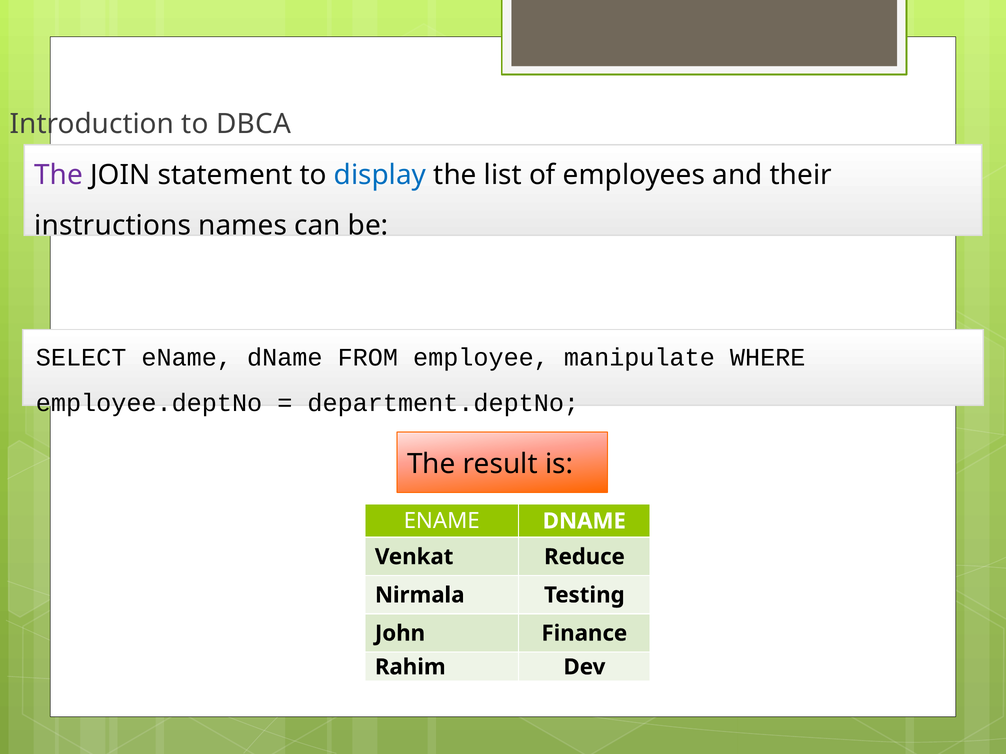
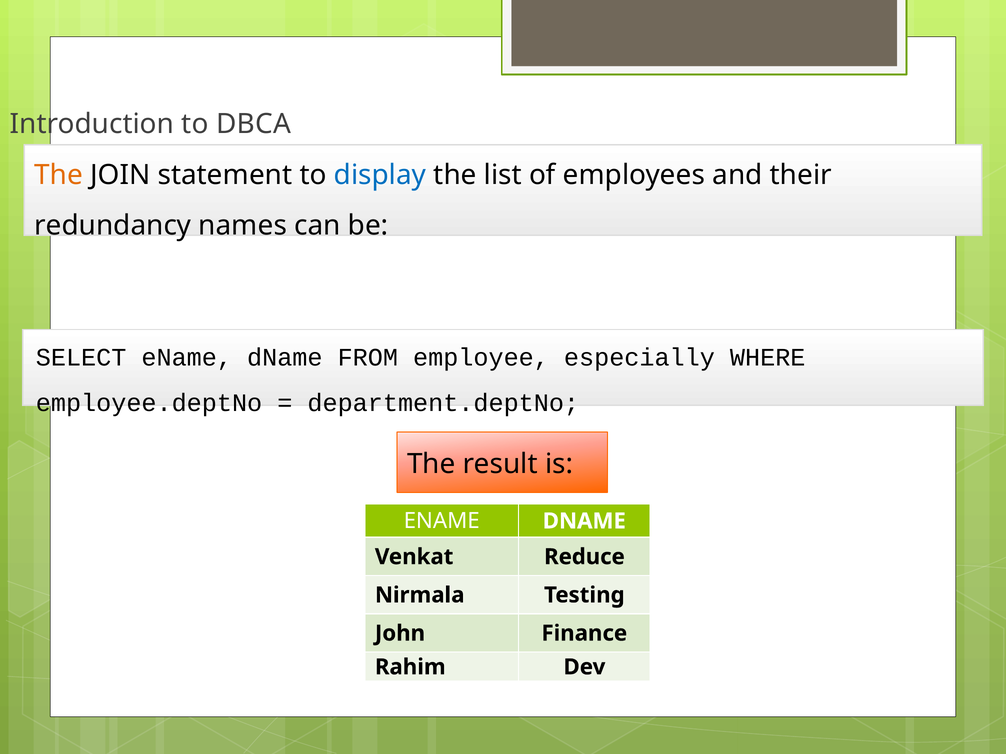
The at (59, 175) colour: purple -> orange
instructions: instructions -> redundancy
manipulate: manipulate -> especially
